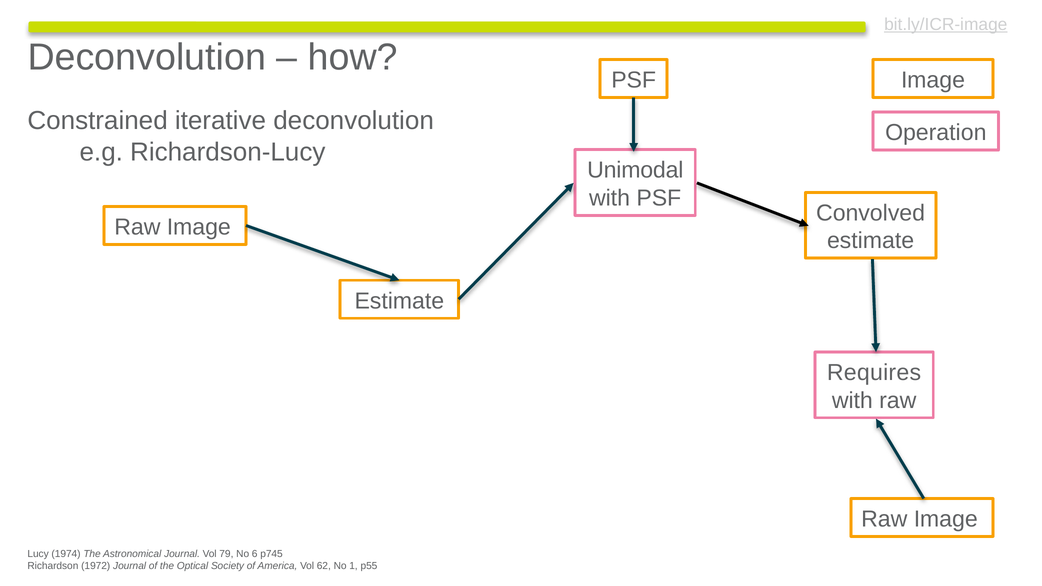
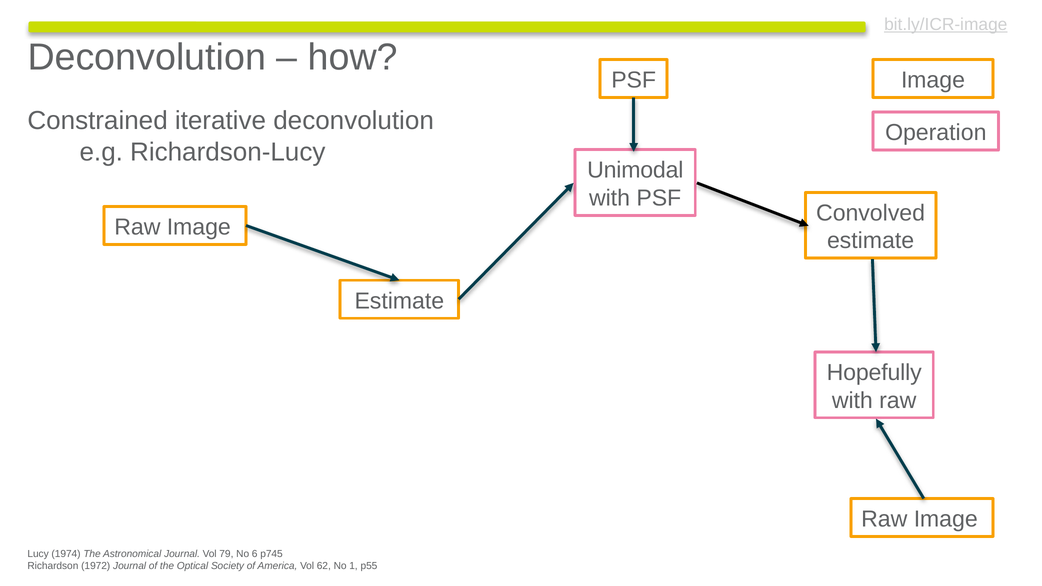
Requires: Requires -> Hopefully
